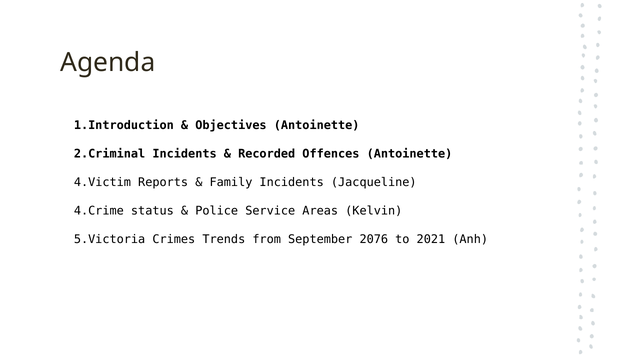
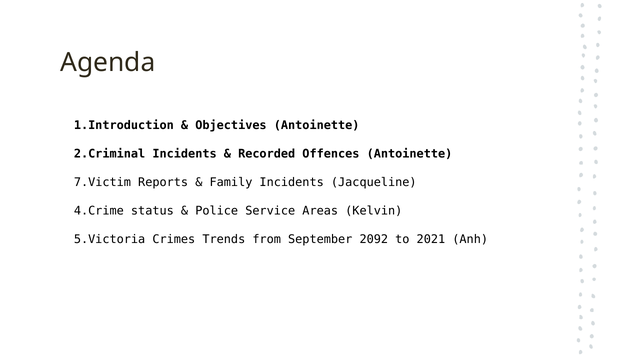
4.Victim: 4.Victim -> 7.Victim
2076: 2076 -> 2092
